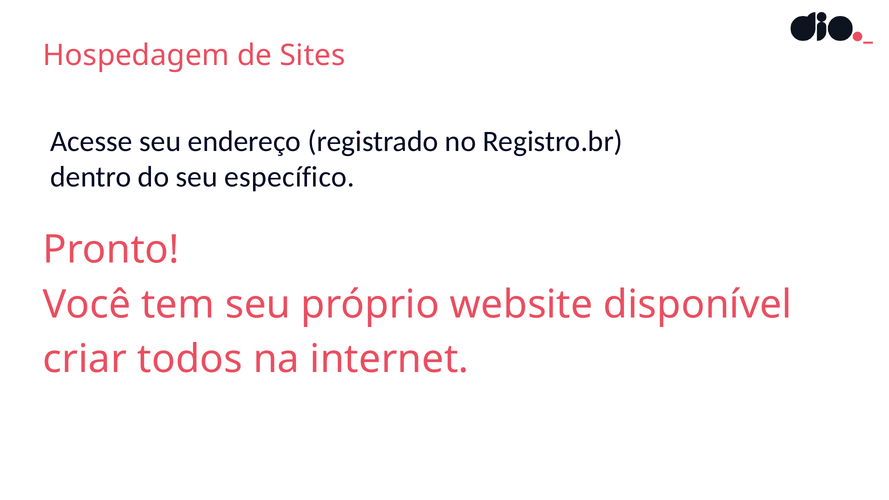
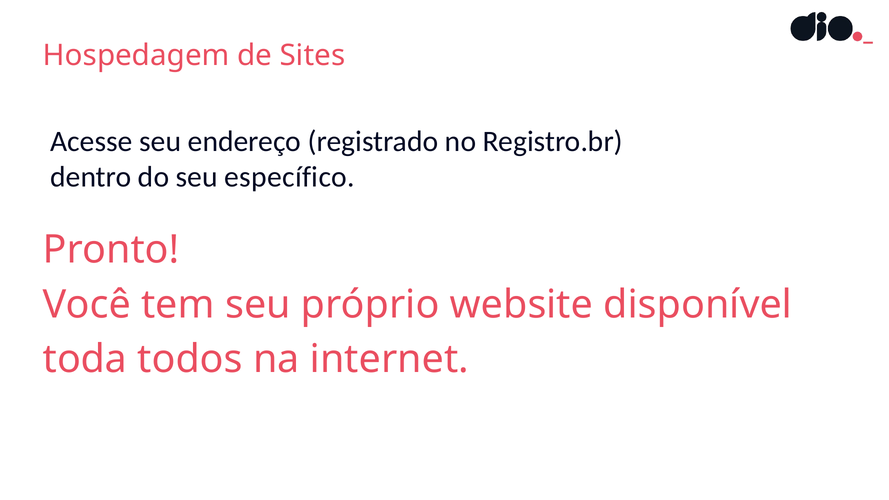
criar: criar -> toda
